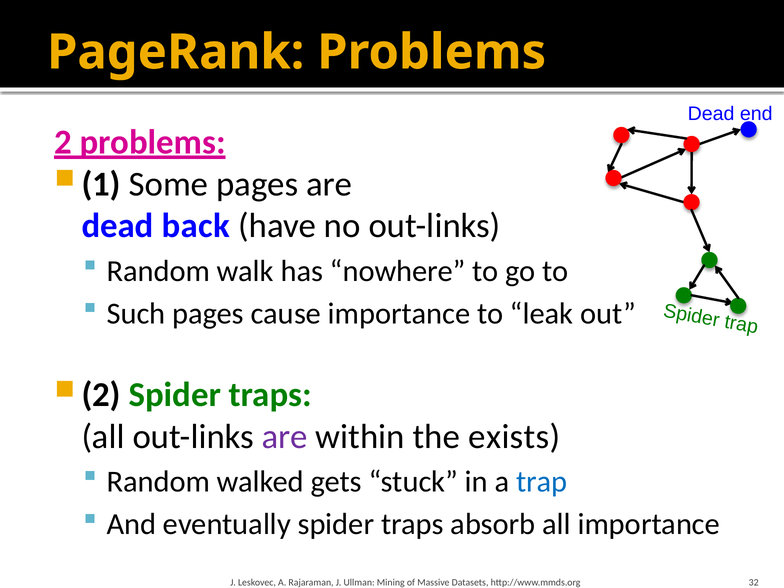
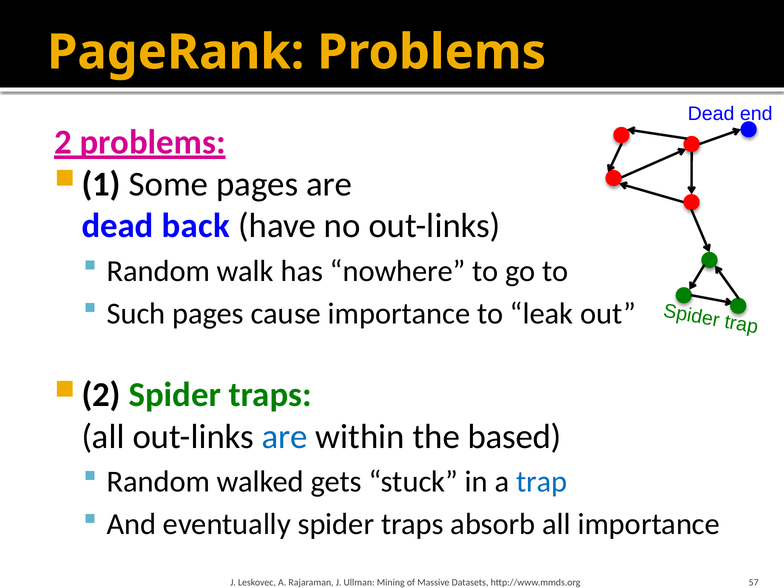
are at (285, 437) colour: purple -> blue
exists: exists -> based
32: 32 -> 57
